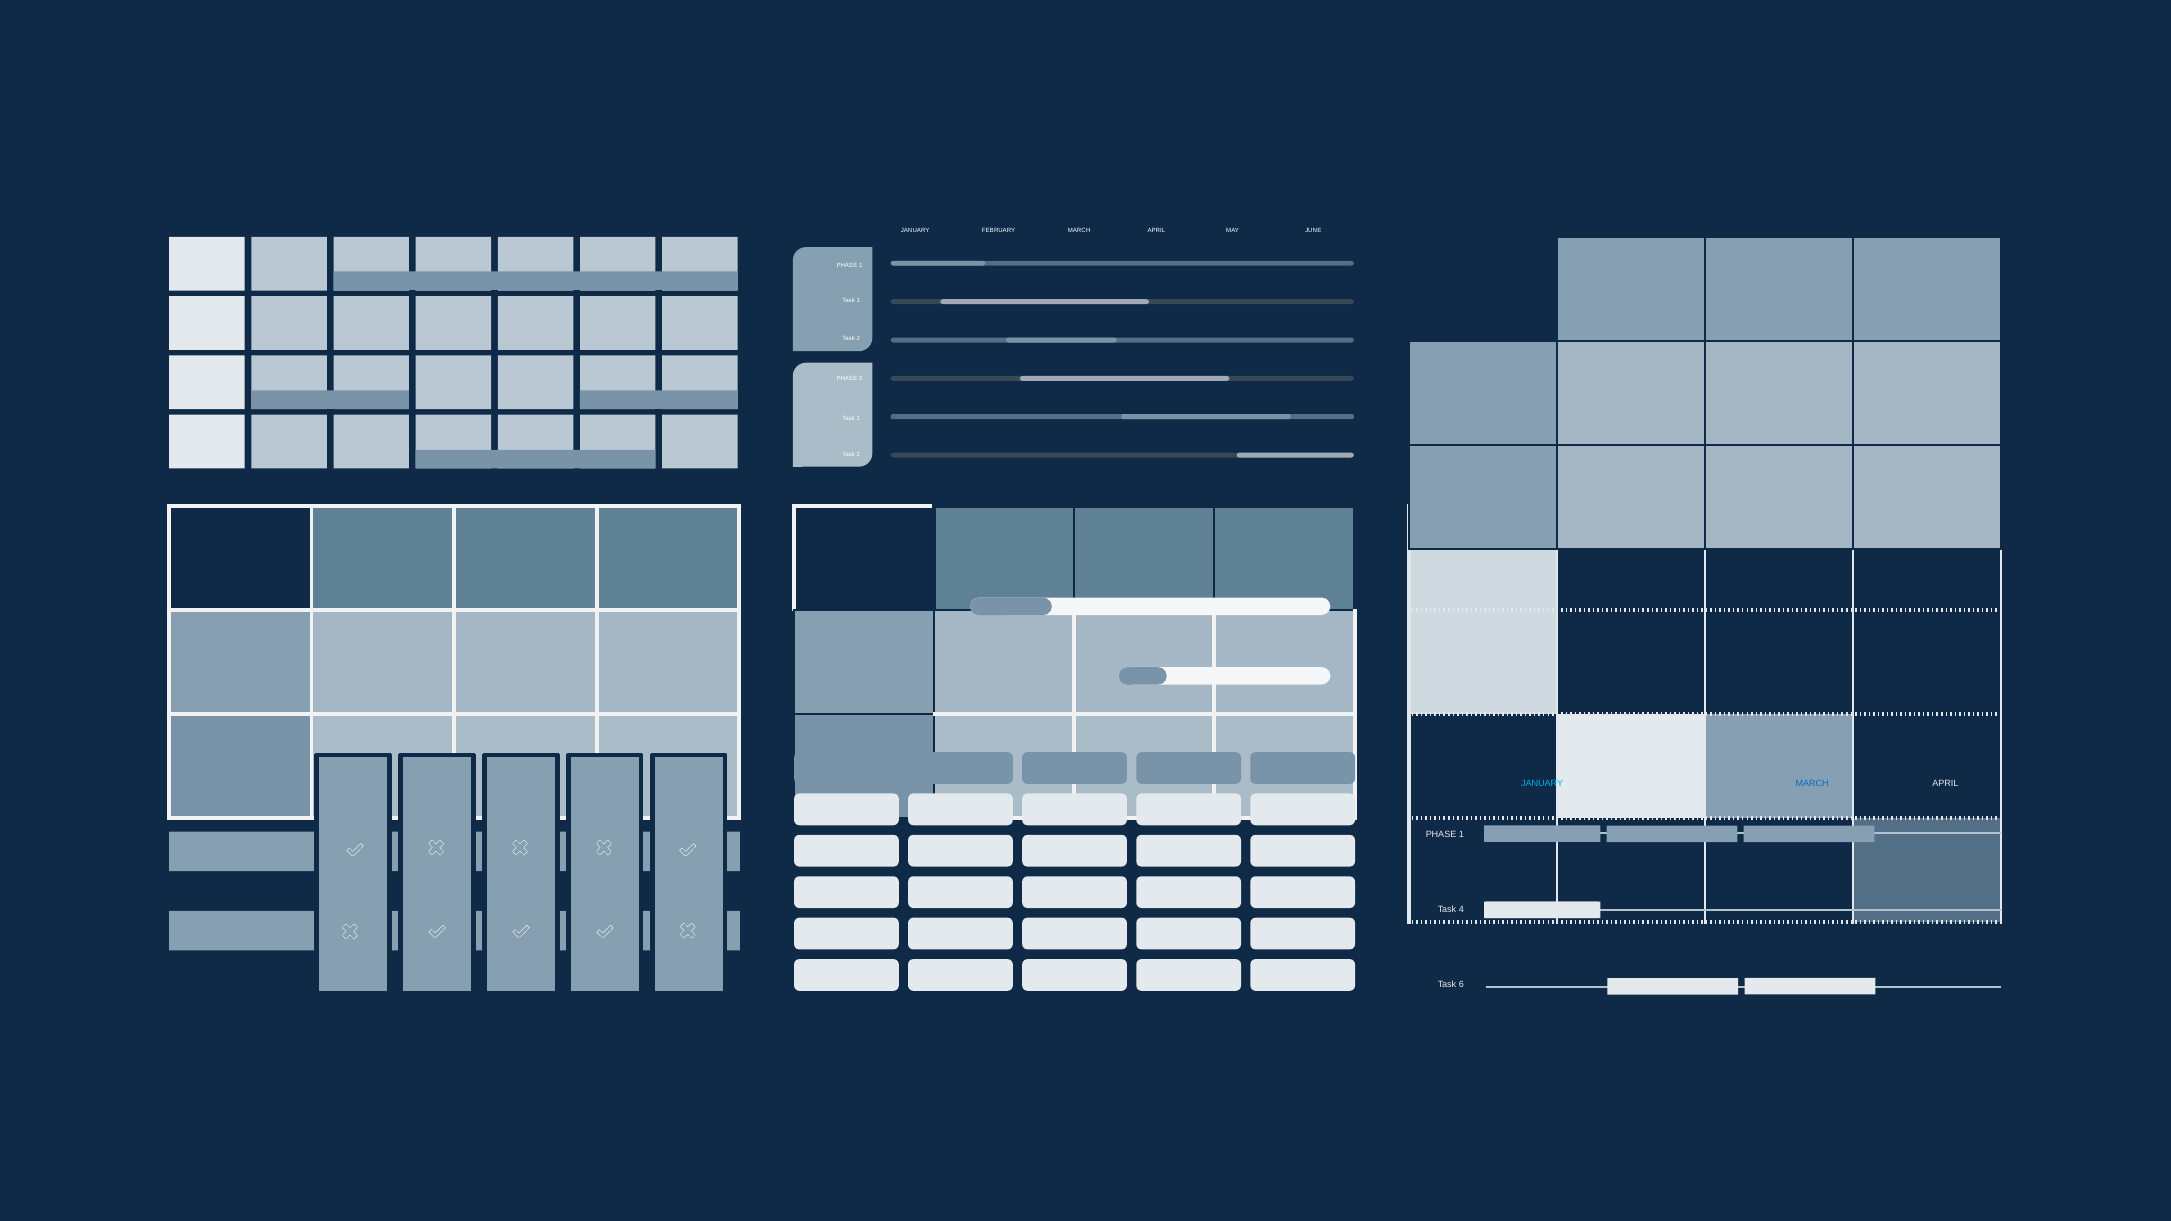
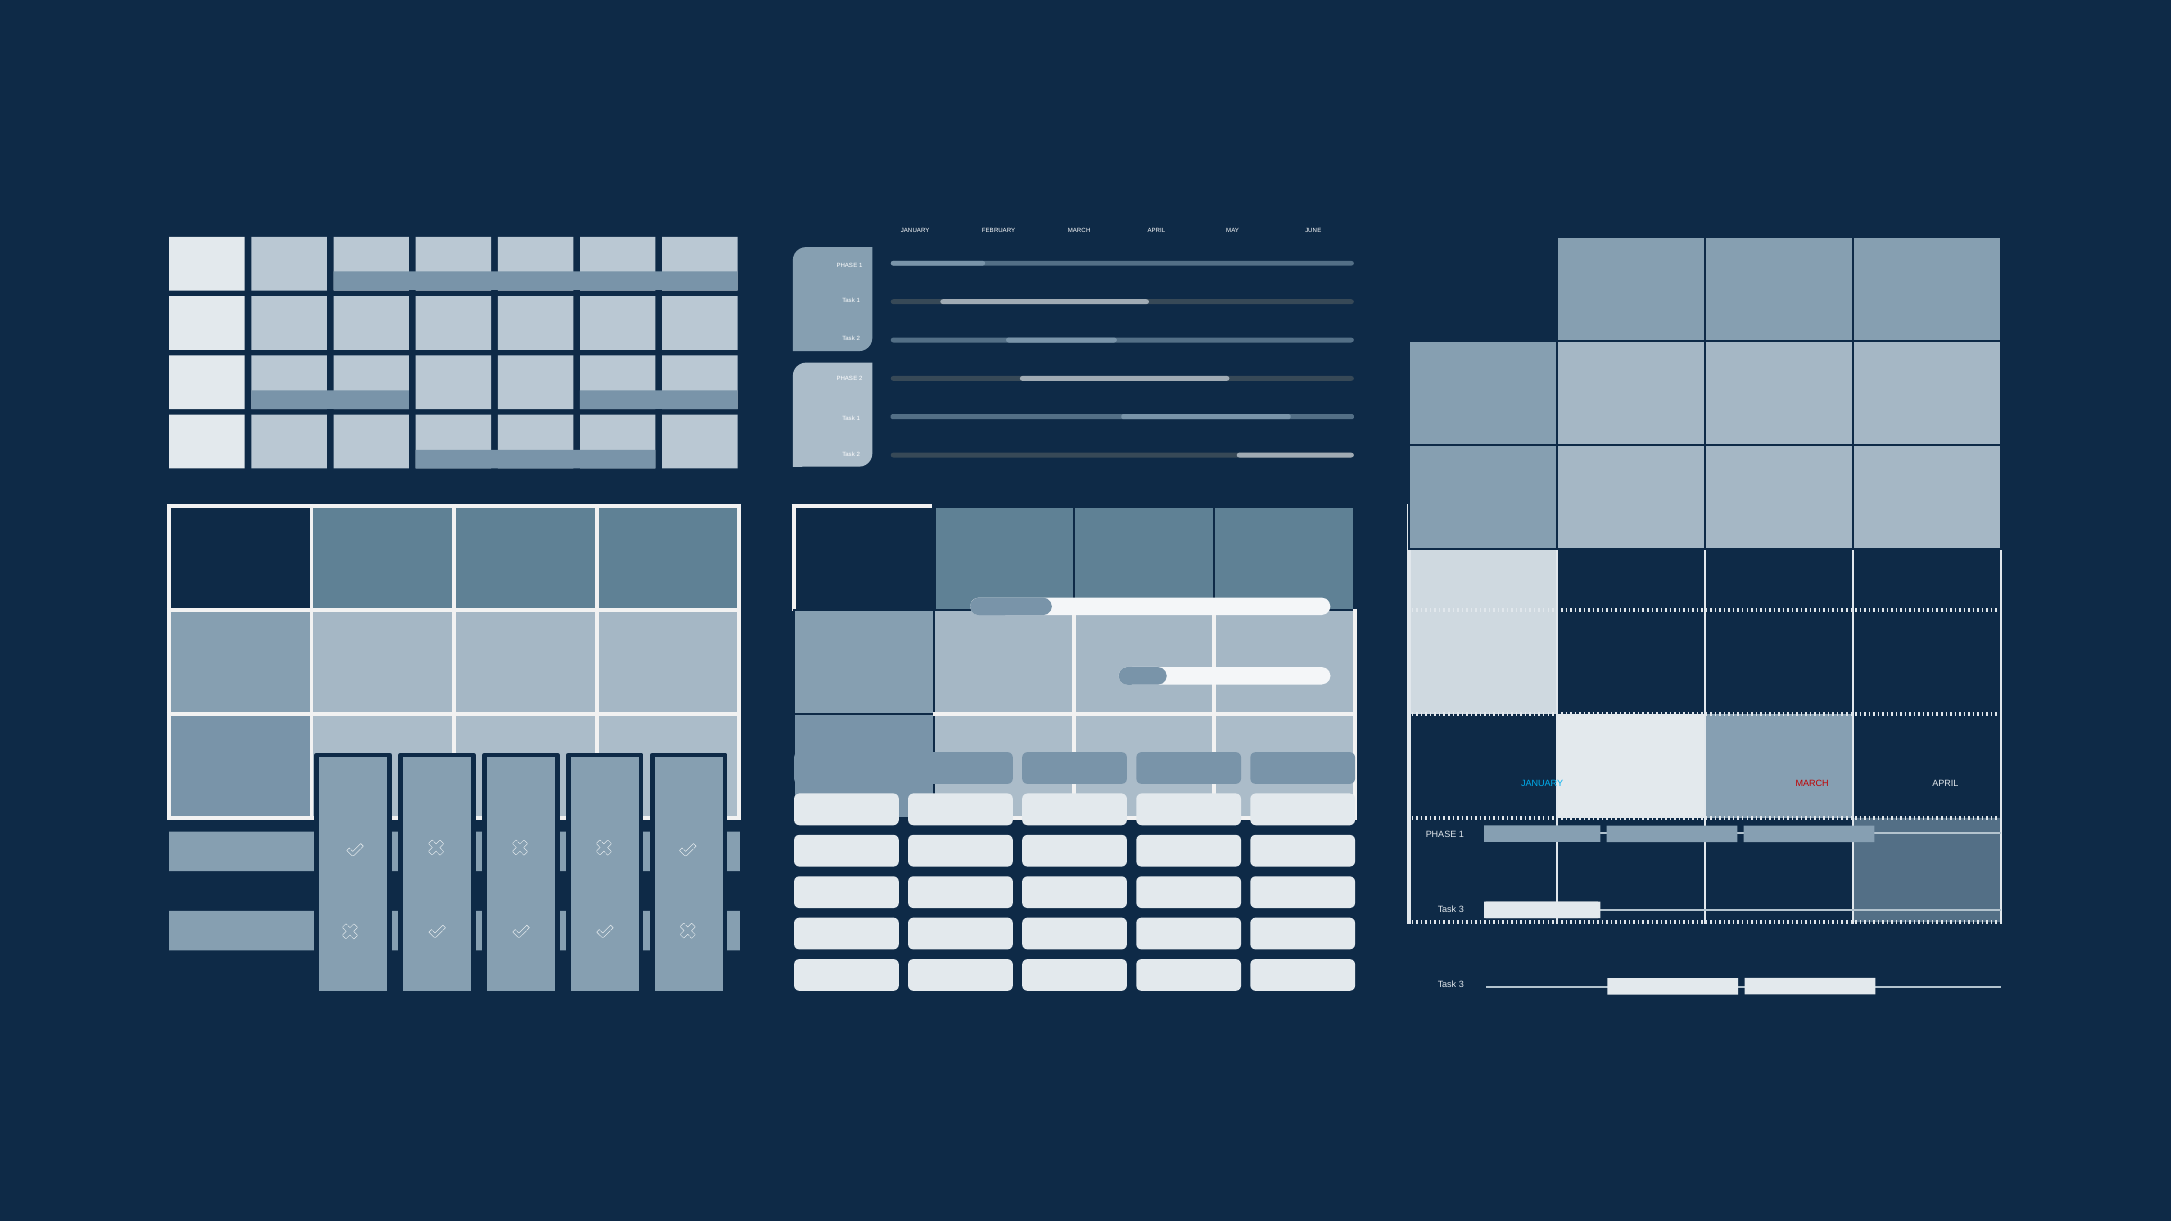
MARCH at (1812, 784) colour: blue -> red
4 at (1461, 909): 4 -> 3
6 at (1461, 984): 6 -> 3
